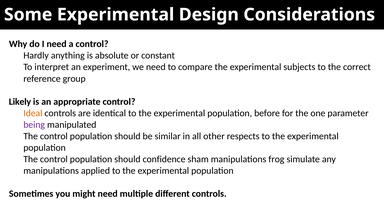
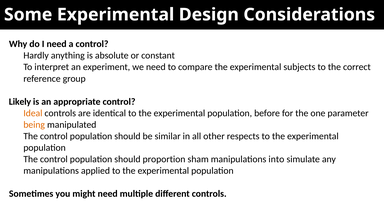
being colour: purple -> orange
confidence: confidence -> proportion
frog: frog -> into
